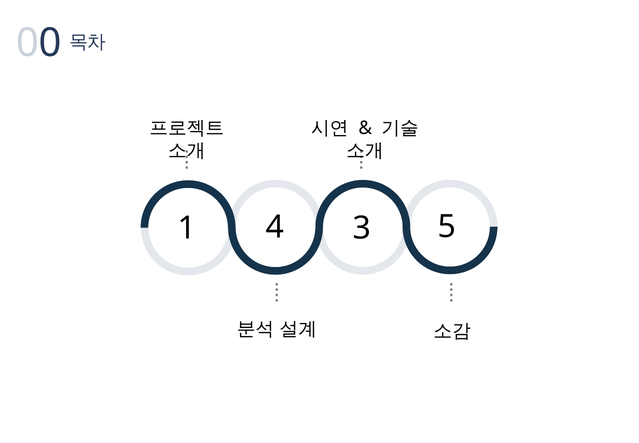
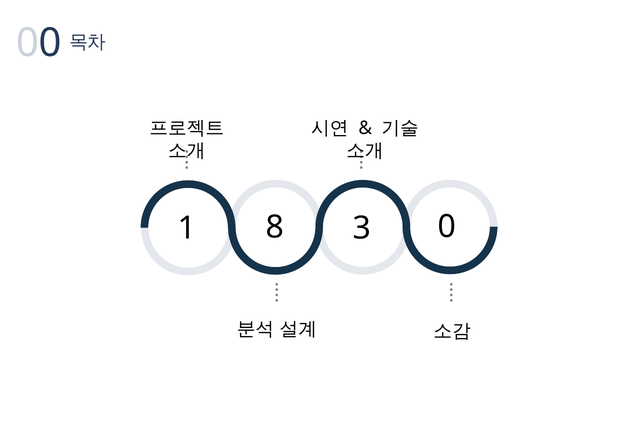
4: 4 -> 8
5: 5 -> 0
